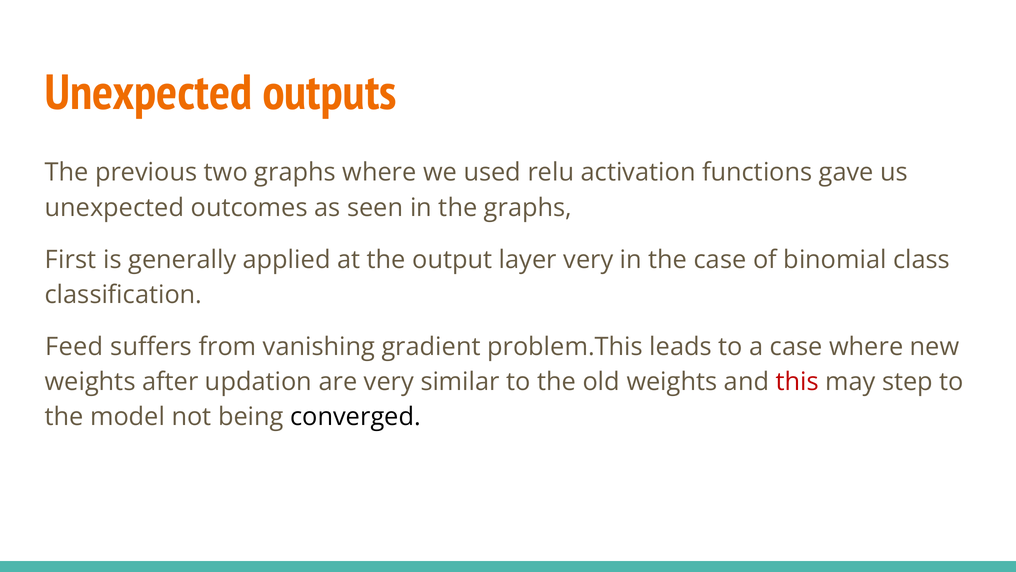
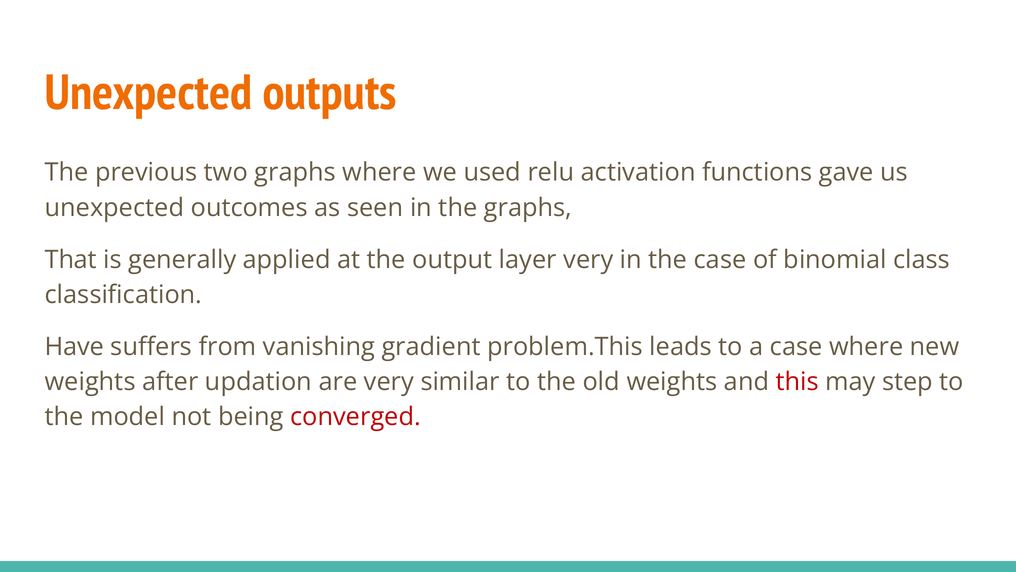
First: First -> That
Feed: Feed -> Have
converged colour: black -> red
